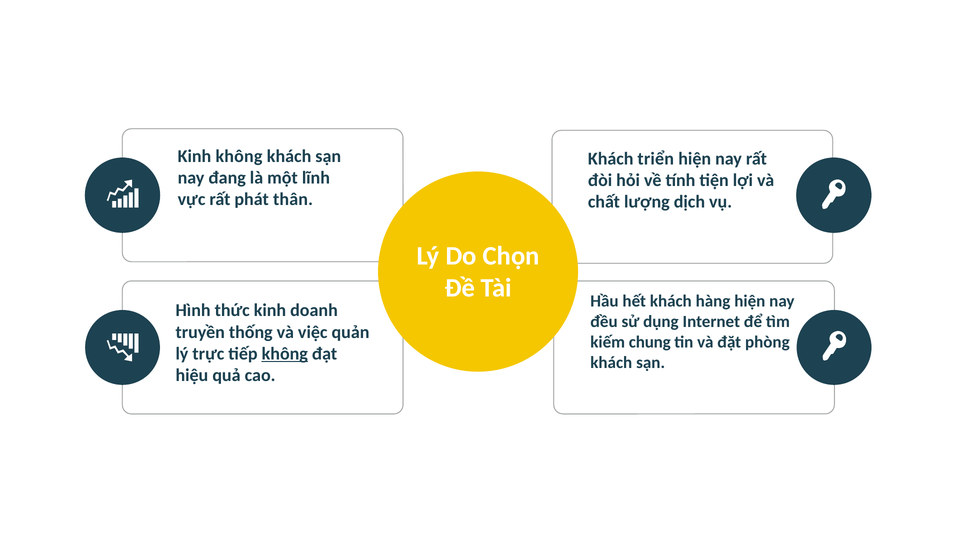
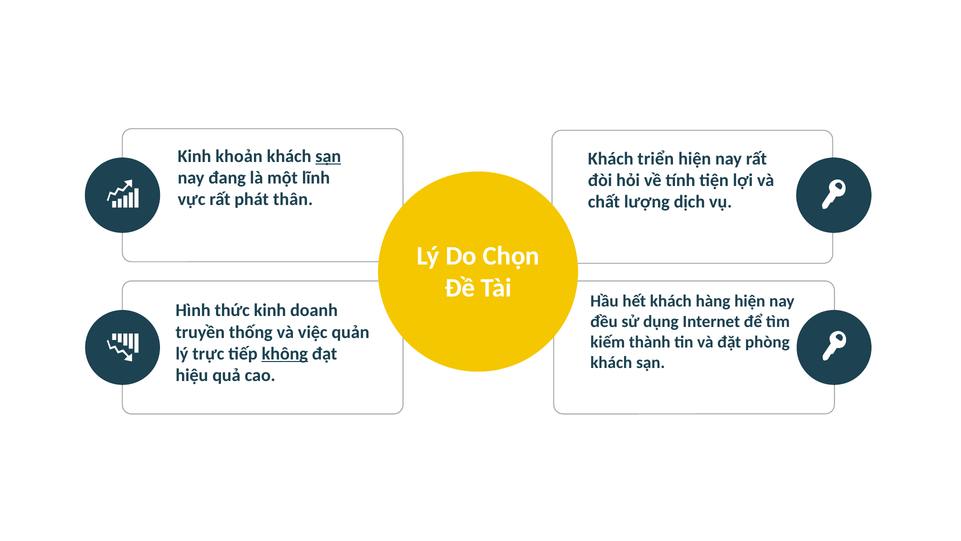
Kinh không: không -> khoản
sạn at (328, 156) underline: none -> present
chung: chung -> thành
